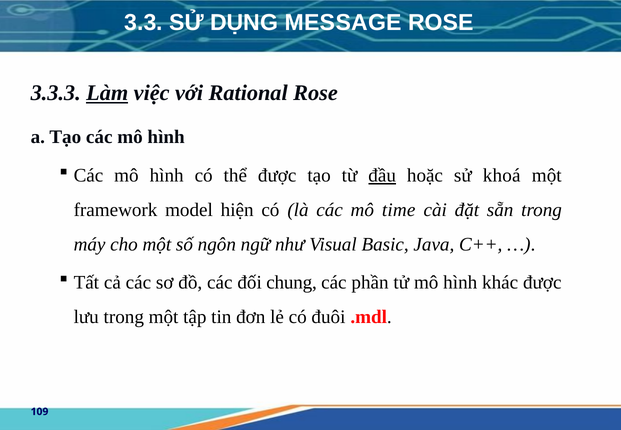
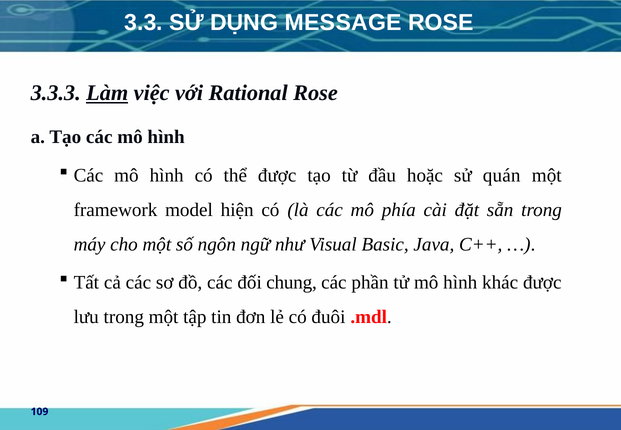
đầu underline: present -> none
khoá: khoá -> quán
time: time -> phía
